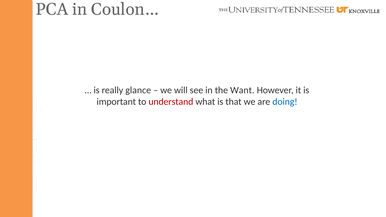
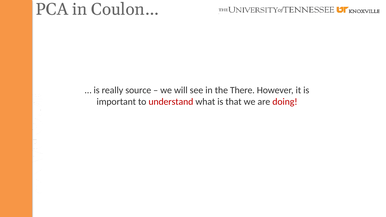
glance: glance -> source
Want: Want -> There
doing colour: blue -> red
